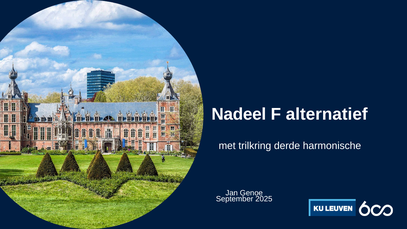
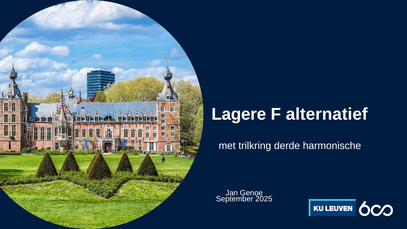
Nadeel: Nadeel -> Lagere
